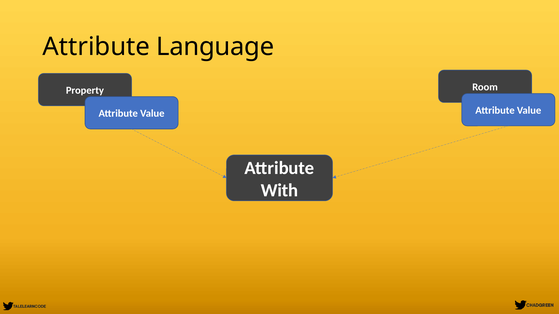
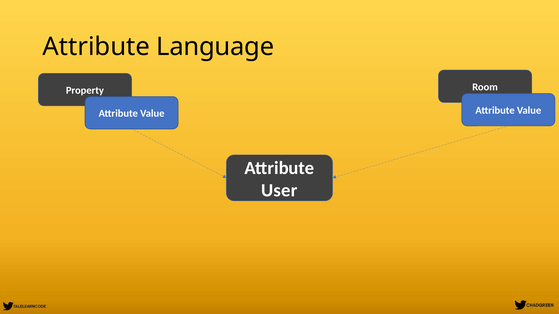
With: With -> User
